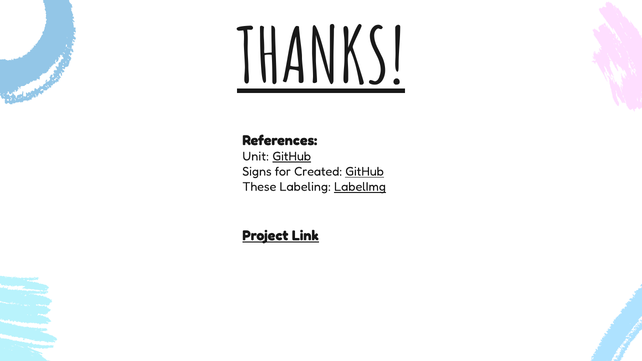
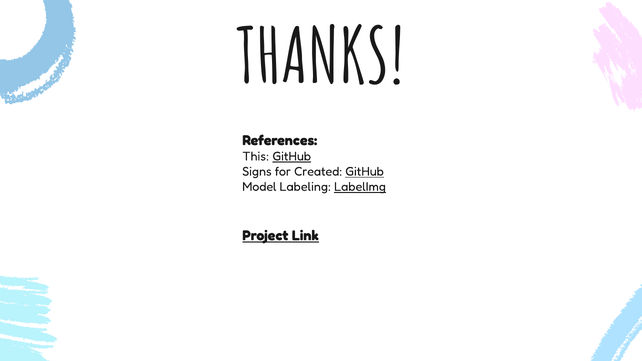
THANKS underline: present -> none
Unit: Unit -> This
These: These -> Model
